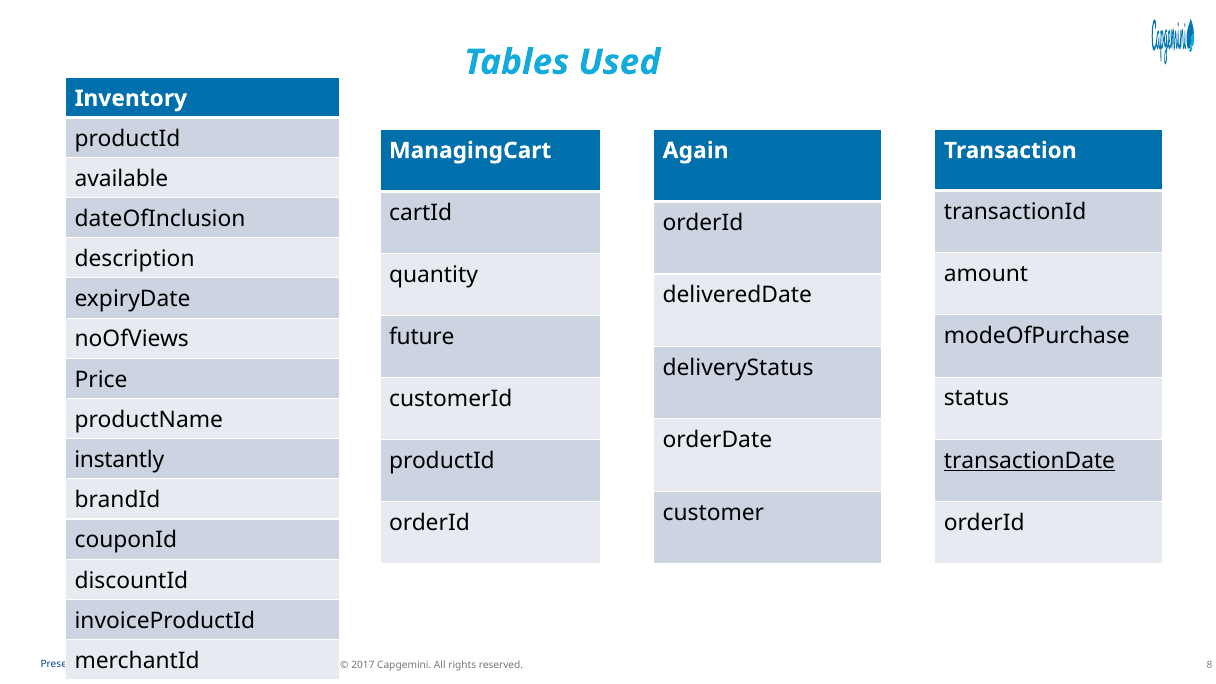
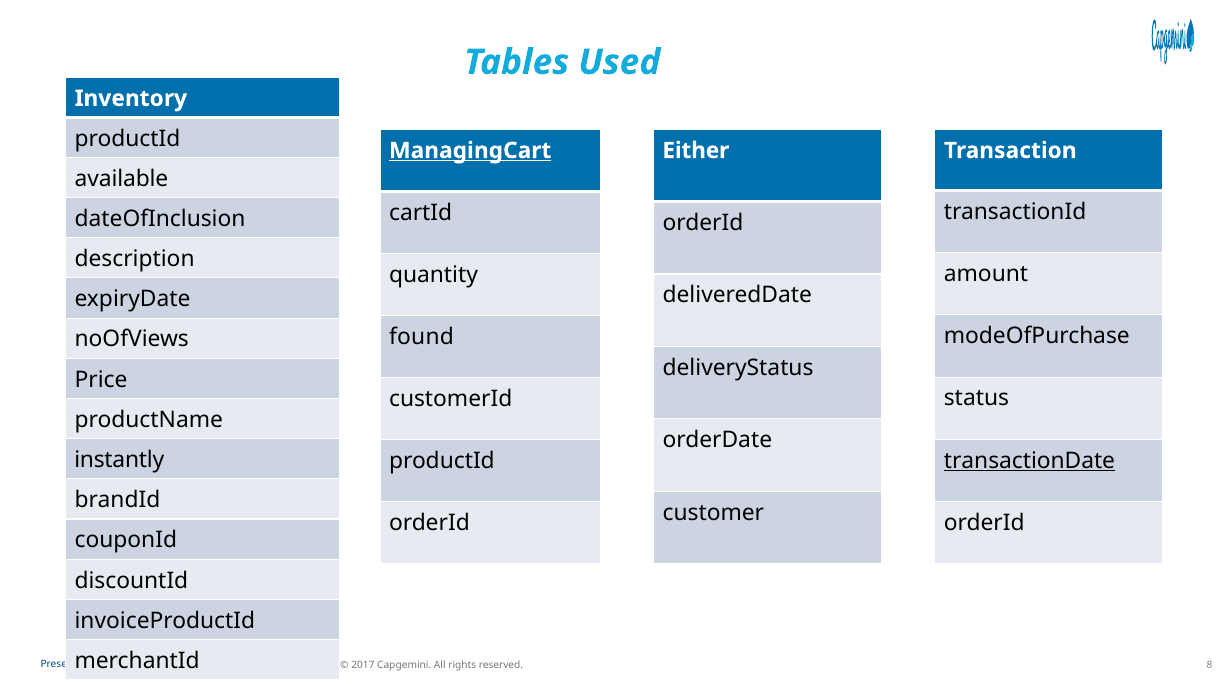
ManagingCart underline: none -> present
Again: Again -> Either
future: future -> found
